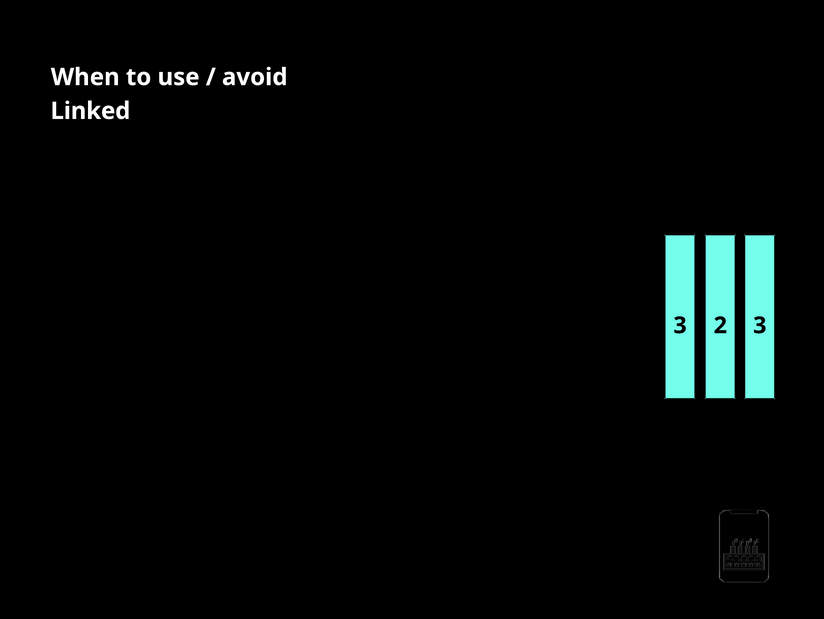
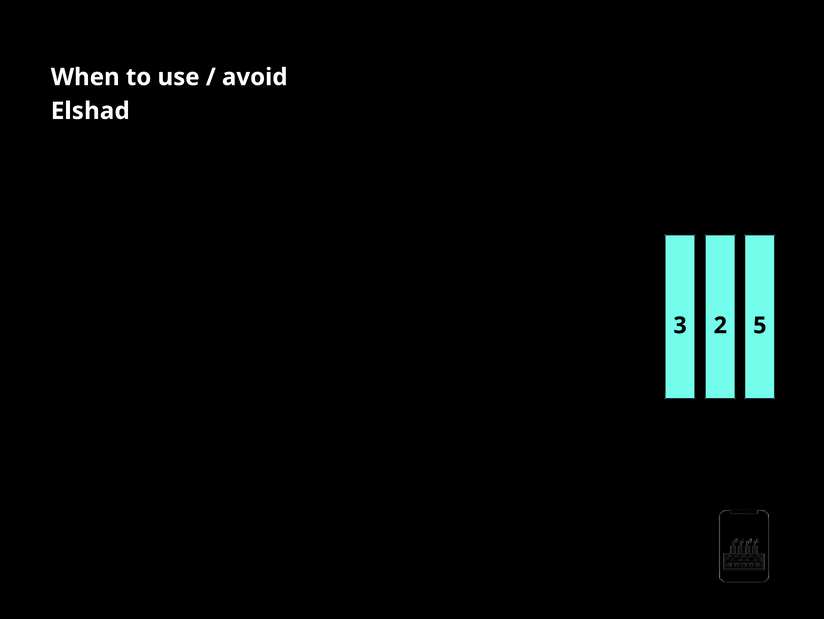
Linked: Linked -> Elshad
2 3: 3 -> 5
